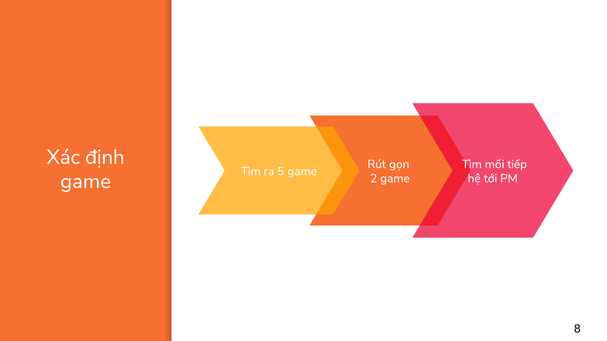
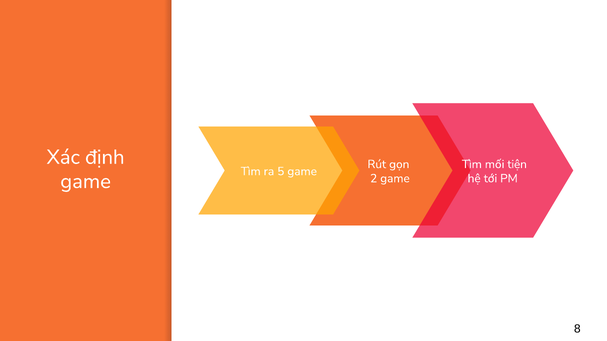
tiếp: tiếp -> tiện
